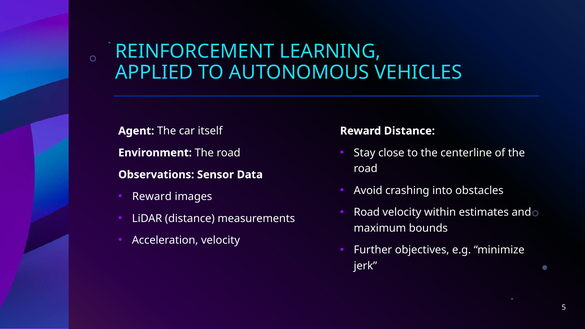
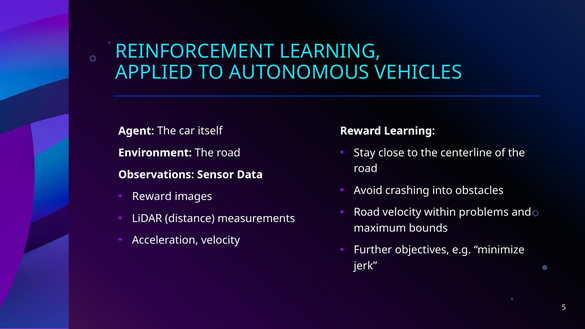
Reward Distance: Distance -> Learning
estimates: estimates -> problems
